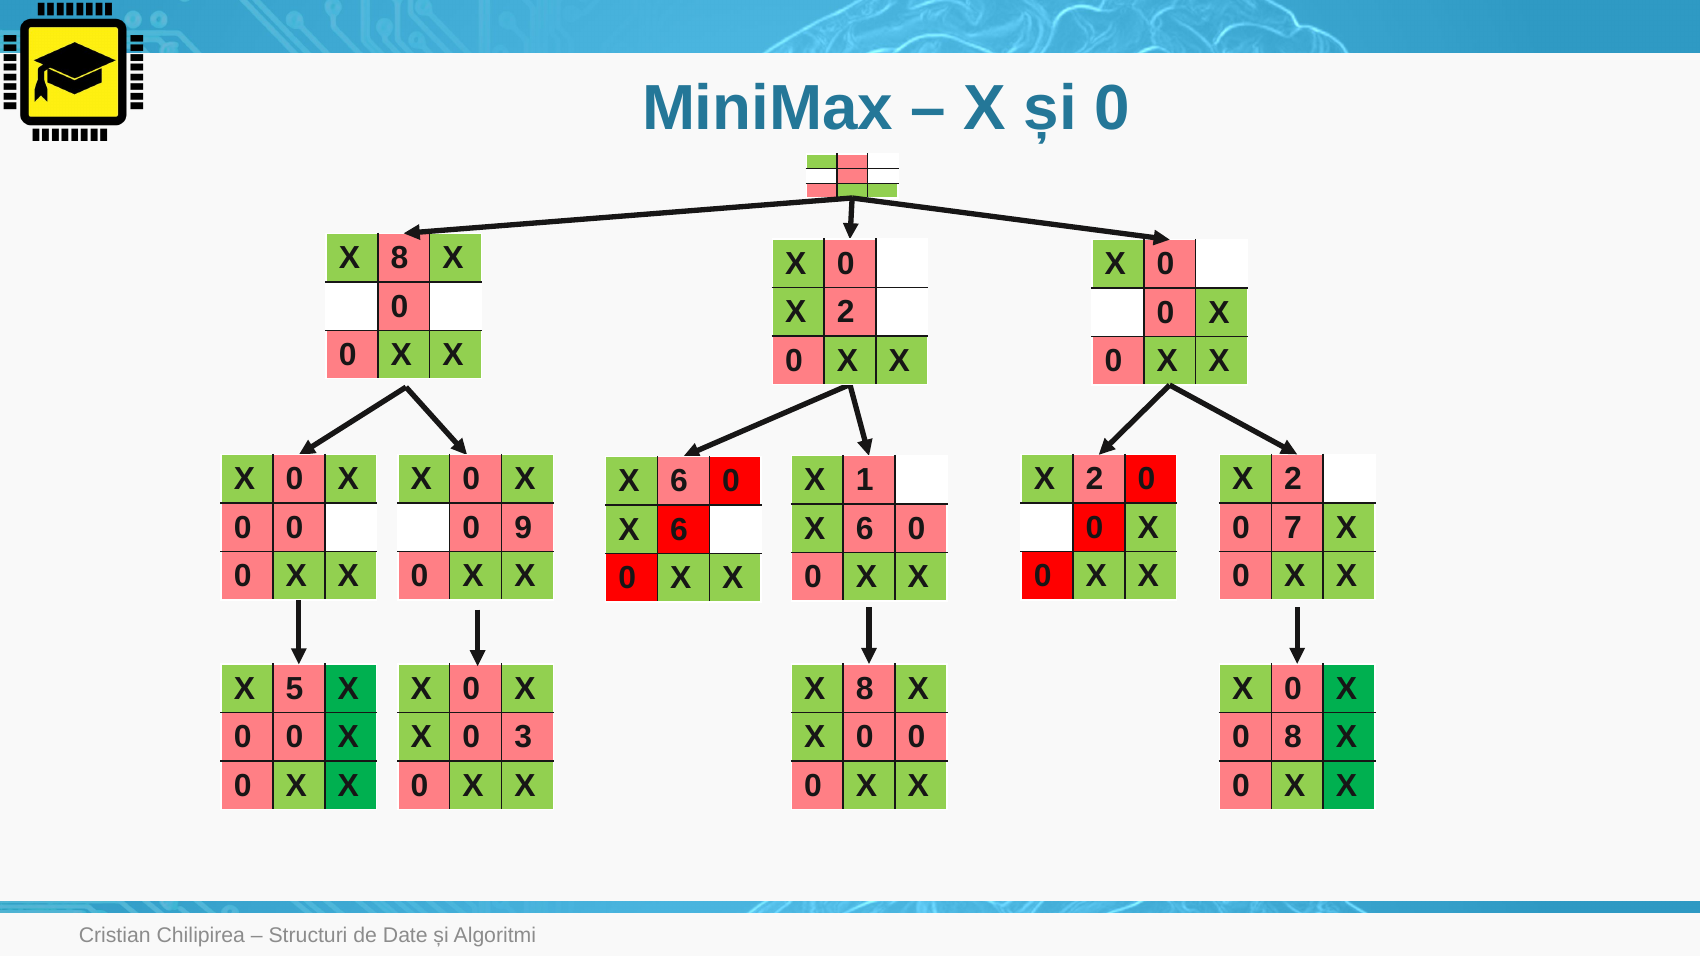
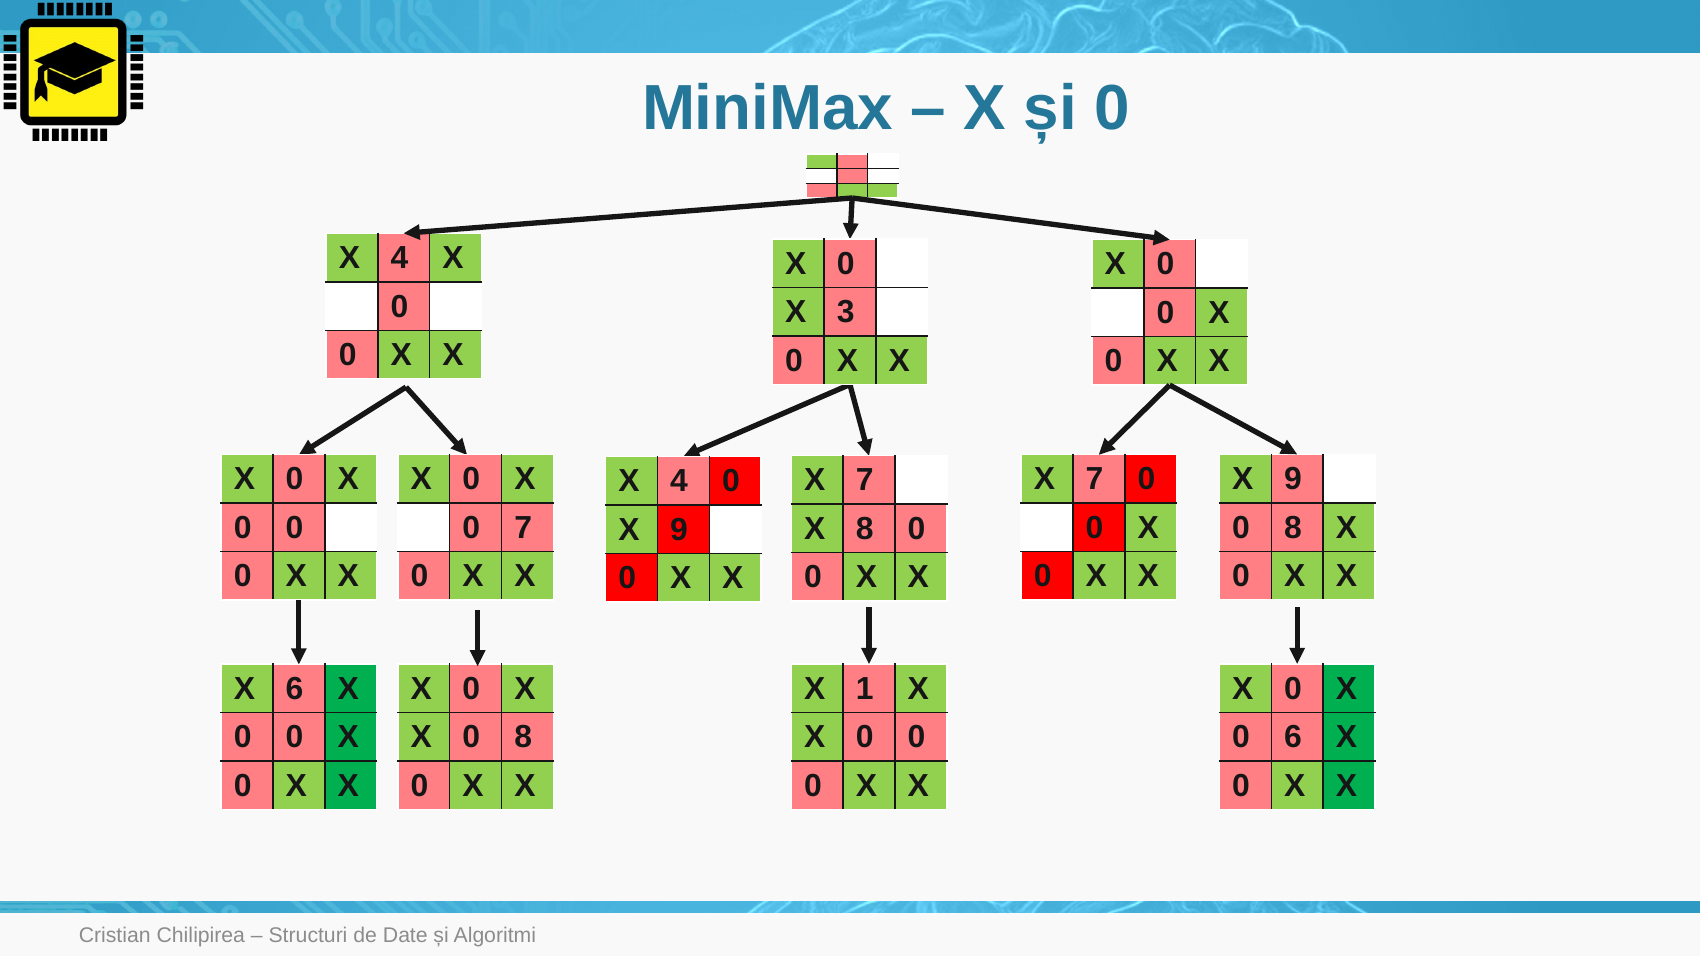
8 at (400, 258): 8 -> 4
2 at (846, 312): 2 -> 3
2 at (1293, 479): 2 -> 9
2 at (1095, 480): 2 -> 7
1 at (865, 481): 1 -> 7
6 at (679, 482): 6 -> 4
7 at (1293, 528): 7 -> 8
0 9: 9 -> 7
6 at (865, 529): 6 -> 8
6 at (679, 530): 6 -> 9
8 at (865, 689): 8 -> 1
X 5: 5 -> 6
0 8: 8 -> 6
X 0 3: 3 -> 8
